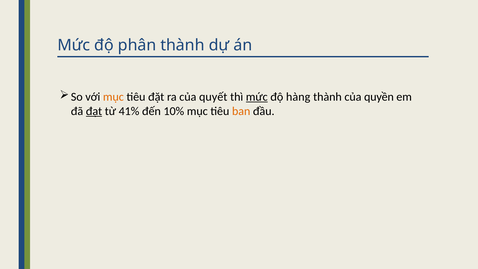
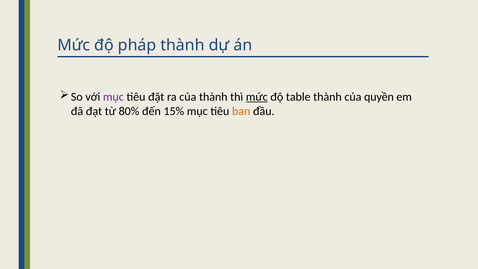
phân: phân -> pháp
mục at (113, 97) colour: orange -> purple
của quyết: quyết -> thành
hàng: hàng -> table
đạt underline: present -> none
41%: 41% -> 80%
10%: 10% -> 15%
